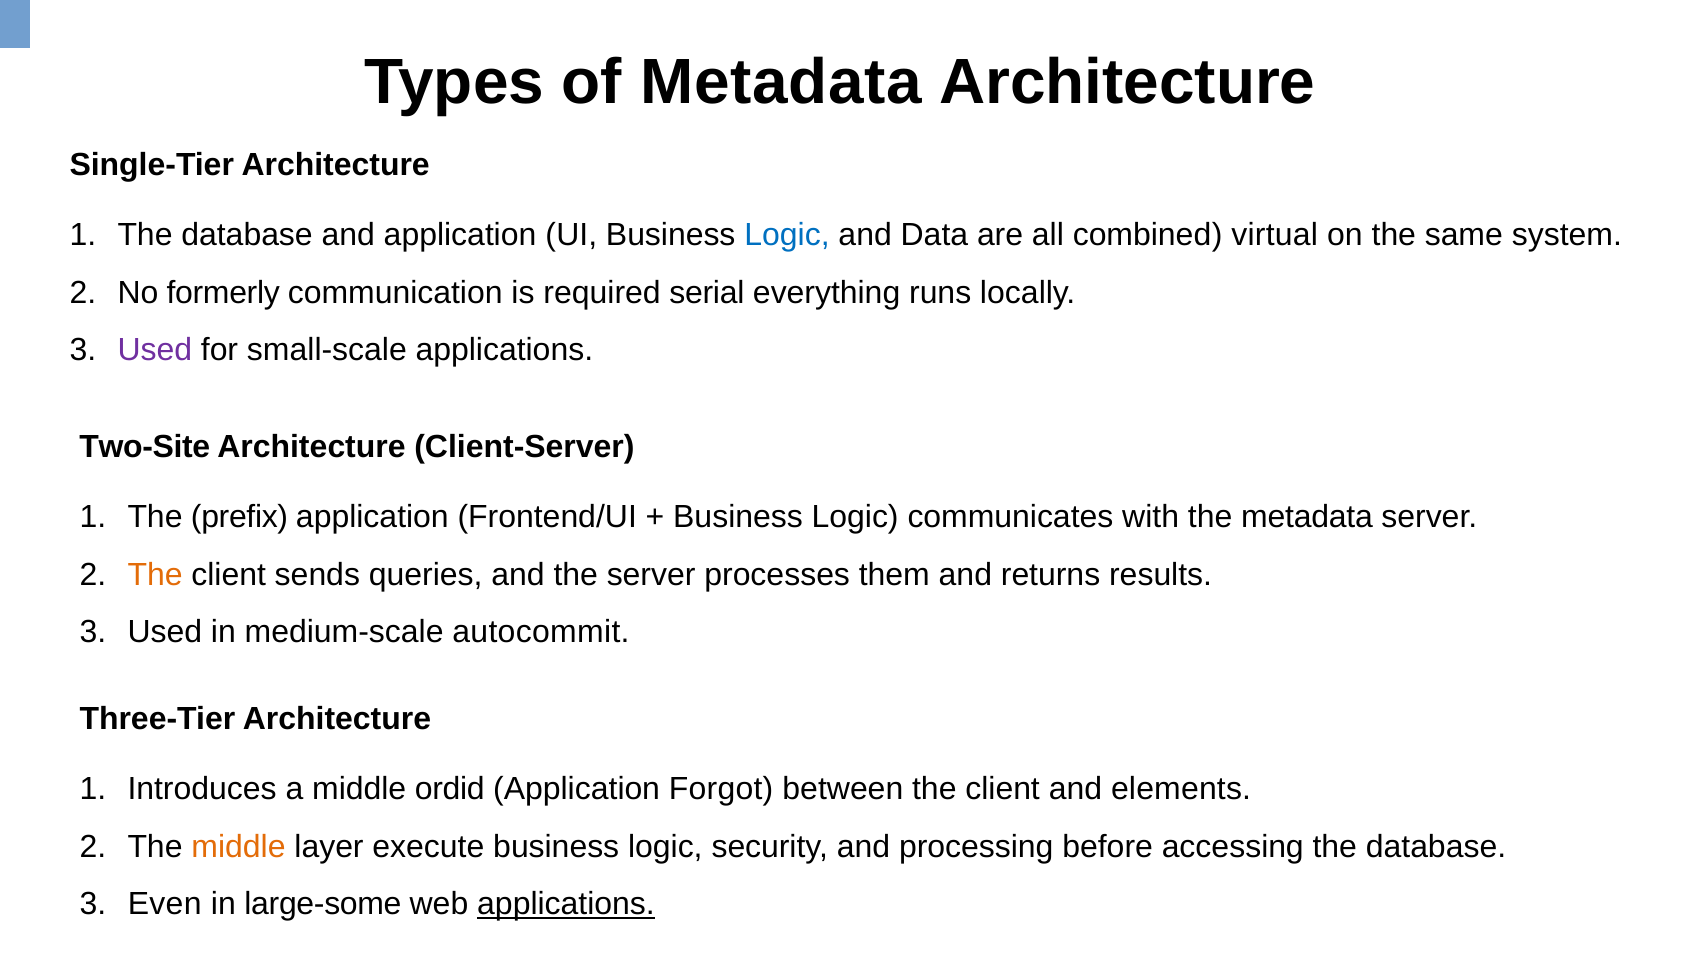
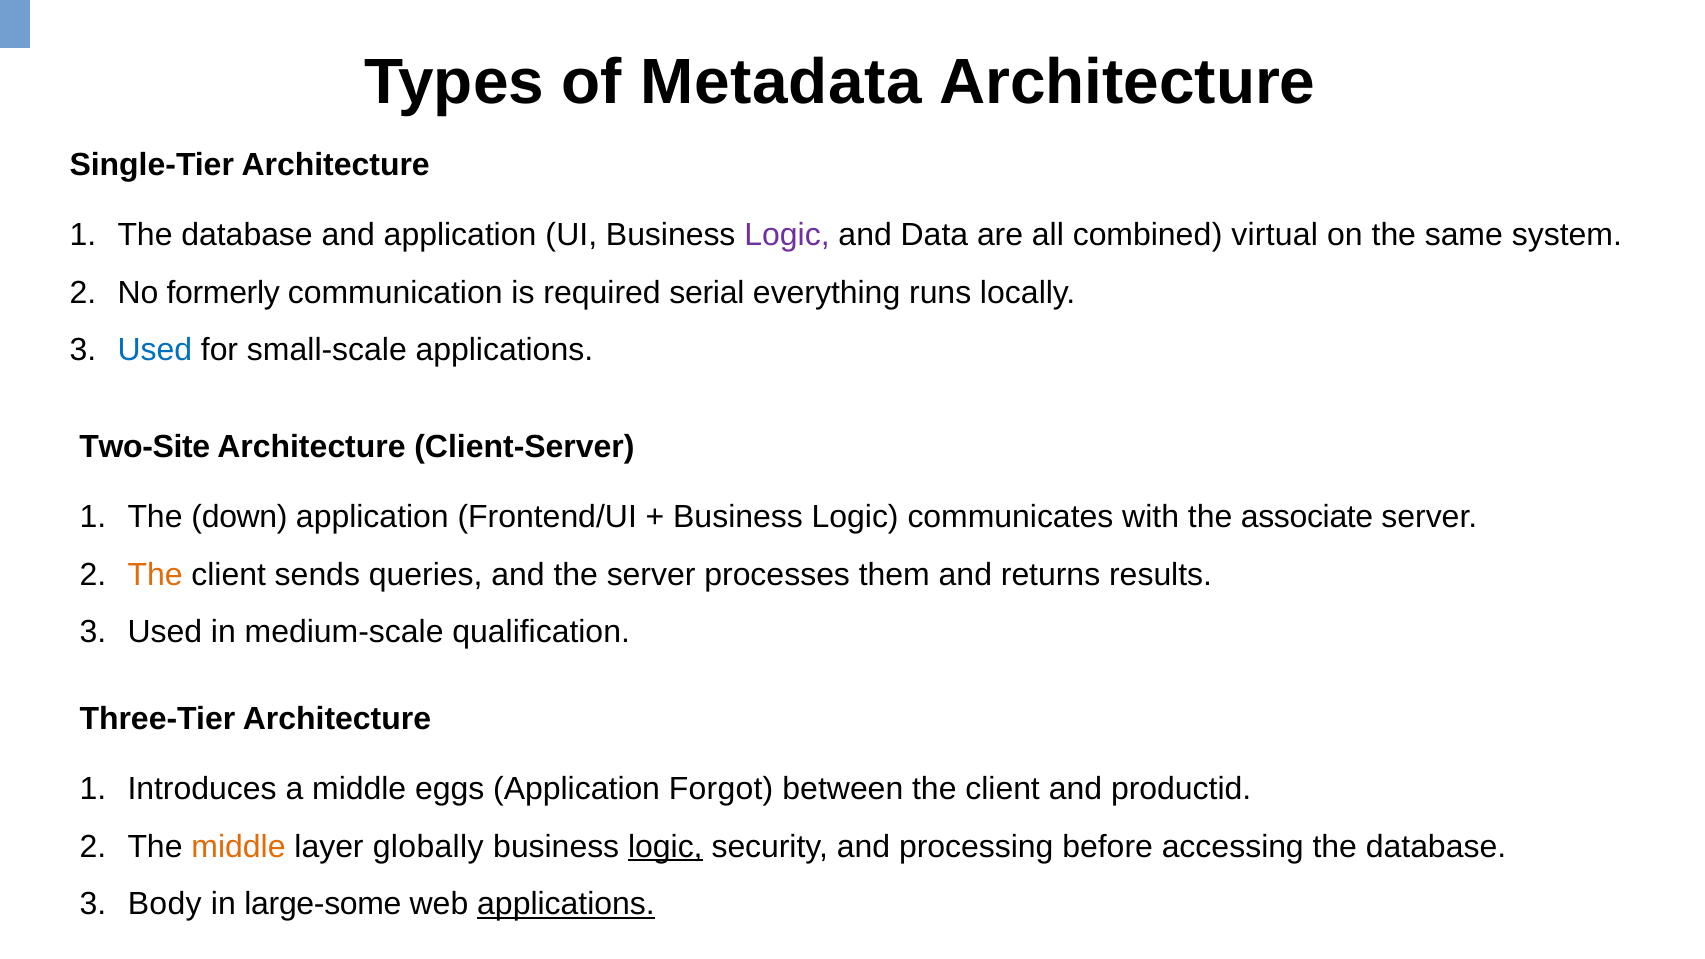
Logic at (787, 235) colour: blue -> purple
Used at (155, 350) colour: purple -> blue
prefix: prefix -> down
the metadata: metadata -> associate
autocommit: autocommit -> qualification
ordid: ordid -> eggs
elements: elements -> productid
execute: execute -> globally
logic at (665, 847) underline: none -> present
Even: Even -> Body
